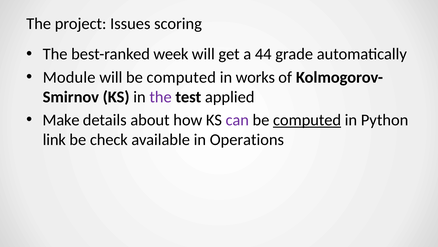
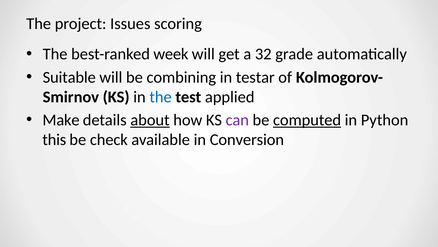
44: 44 -> 32
Module: Module -> Suitable
will be computed: computed -> combining
works: works -> testar
the at (161, 97) colour: purple -> blue
about underline: none -> present
link: link -> this
Operations: Operations -> Conversion
